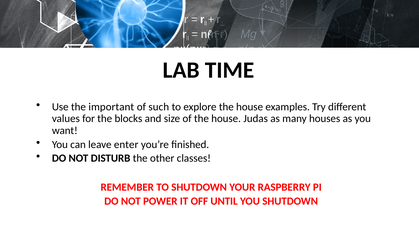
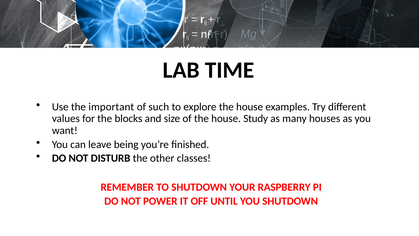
Judas: Judas -> Study
enter: enter -> being
